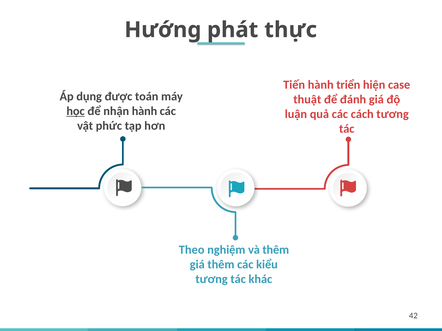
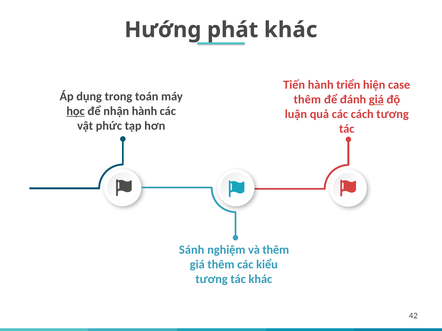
thực at (291, 30): thực -> khác
được: được -> trong
thuật at (307, 100): thuật -> thêm
giá at (376, 100) underline: none -> present
Theo: Theo -> Sánh
